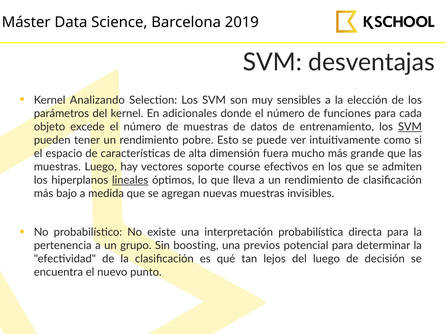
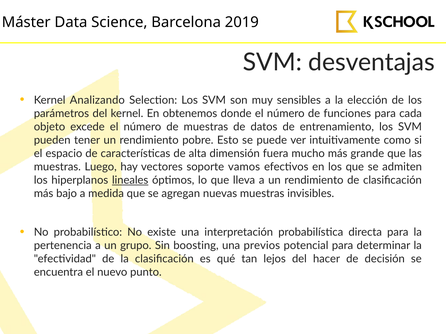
adicionales: adicionales -> obtenemos
SVM at (410, 127) underline: present -> none
course: course -> vamos
del luego: luego -> hacer
